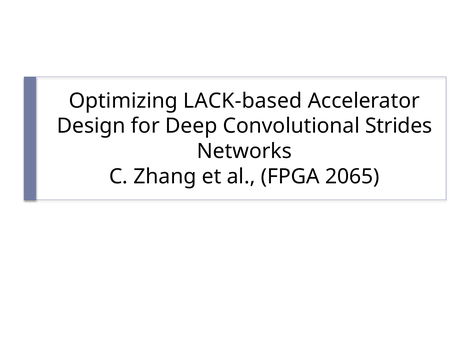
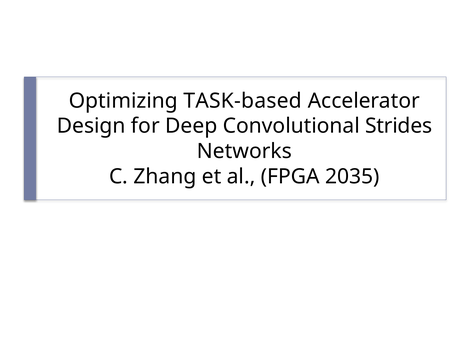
LACK-based: LACK-based -> TASK-based
2065: 2065 -> 2035
